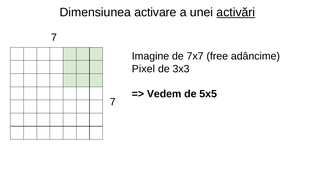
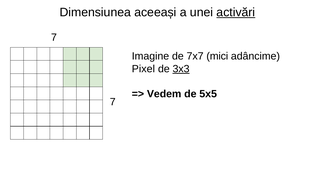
activare: activare -> aceeași
free: free -> mici
3x3 underline: none -> present
